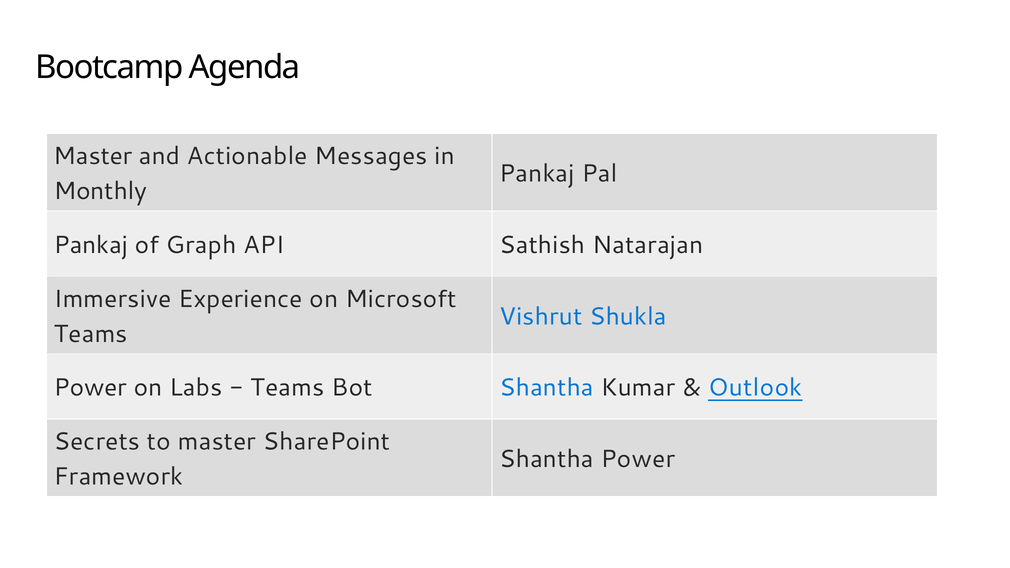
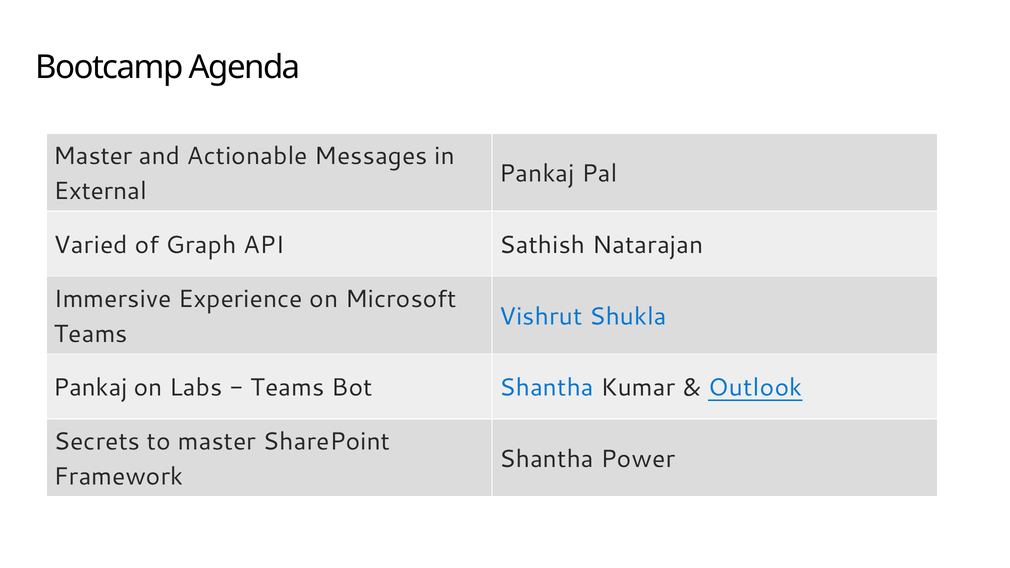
Monthly: Monthly -> External
Pankaj at (91, 245): Pankaj -> Varied
Power at (90, 388): Power -> Pankaj
